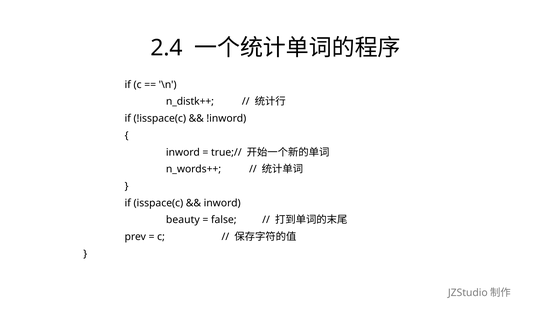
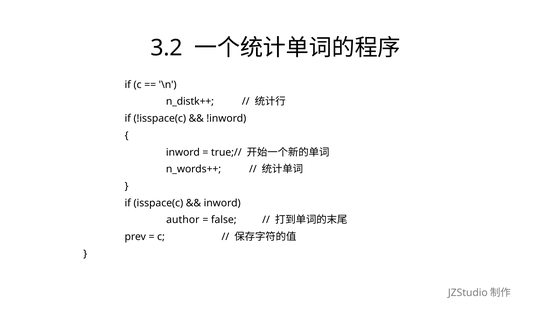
2.4: 2.4 -> 3.2
beauty: beauty -> author
